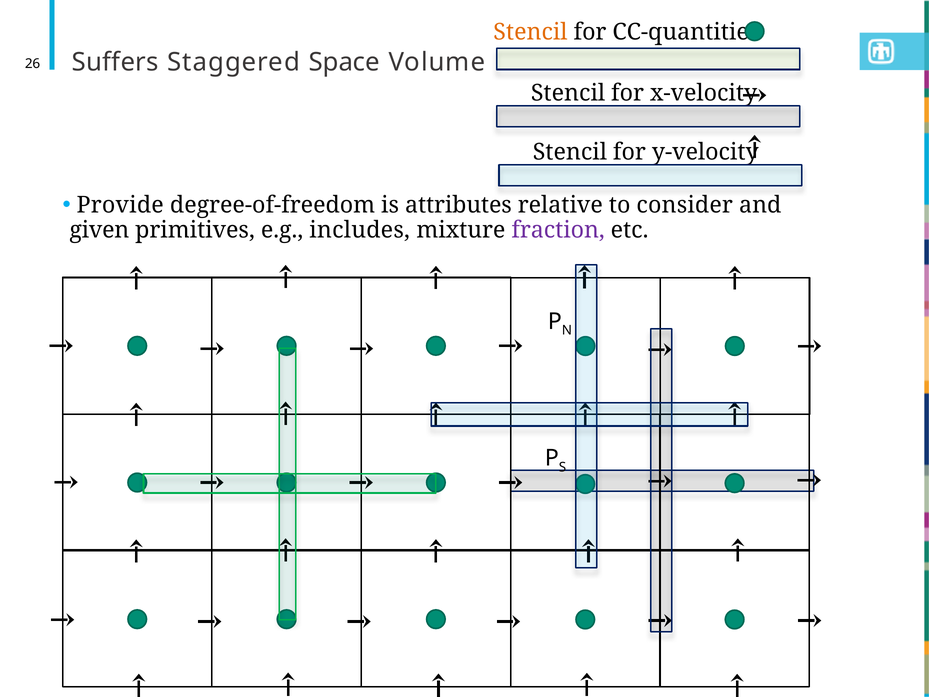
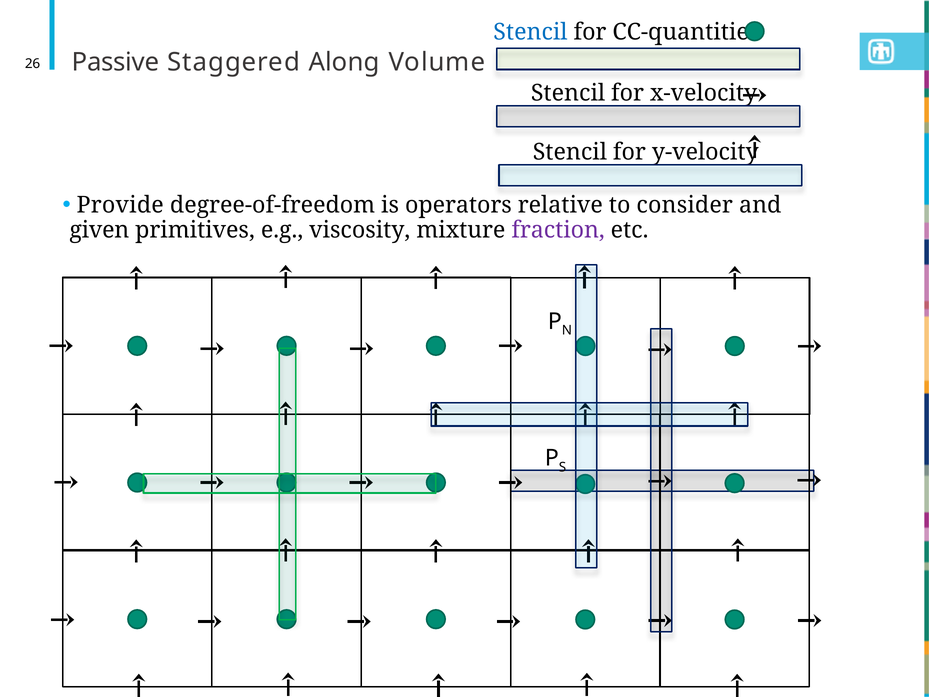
Stencil at (530, 32) colour: orange -> blue
Suffers: Suffers -> Passive
Space: Space -> Along
attributes: attributes -> operators
includes: includes -> viscosity
